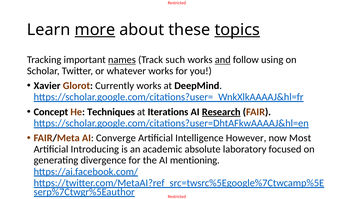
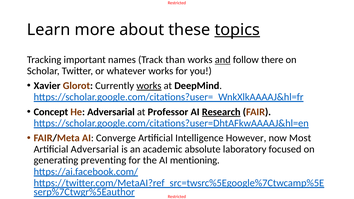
more underline: present -> none
names underline: present -> none
such: such -> than
using: using -> there
works at (149, 86) underline: none -> present
He Techniques: Techniques -> Adversarial
Iterations: Iterations -> Professor
Artificial Introducing: Introducing -> Adversarial
divergence: divergence -> preventing
